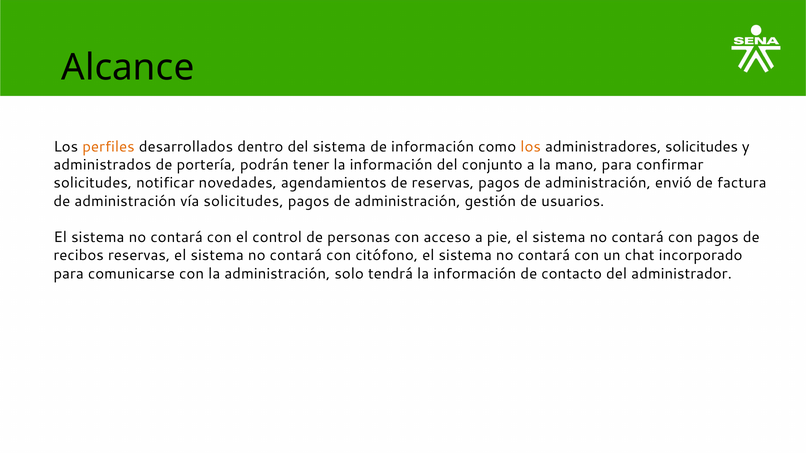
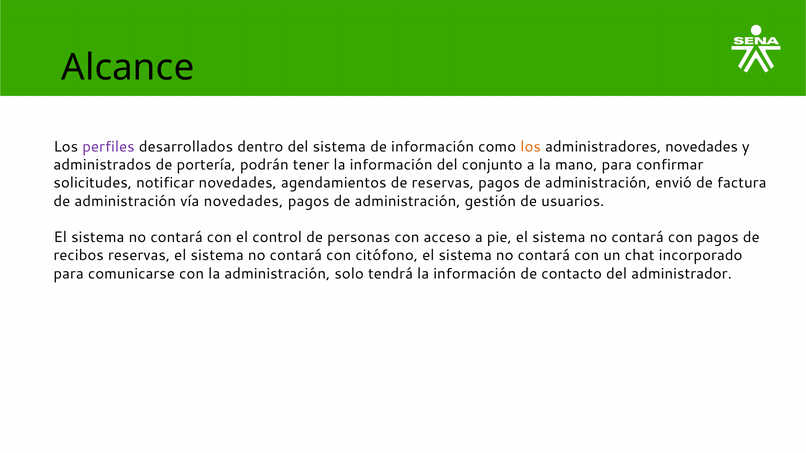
perfiles colour: orange -> purple
administradores solicitudes: solicitudes -> novedades
vía solicitudes: solicitudes -> novedades
